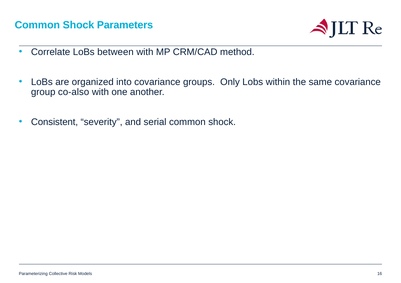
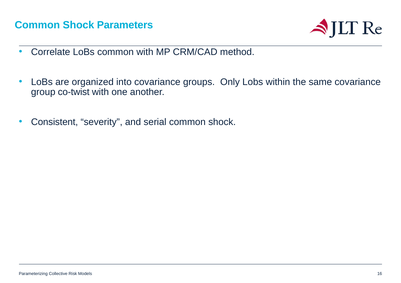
LoBs between: between -> common
co-also: co-also -> co-twist
